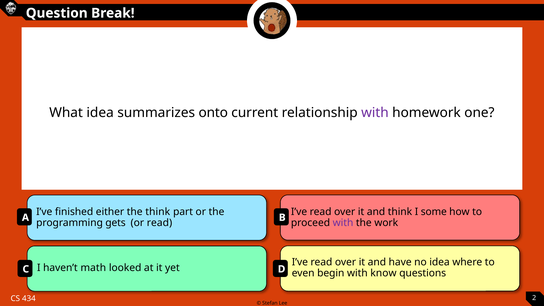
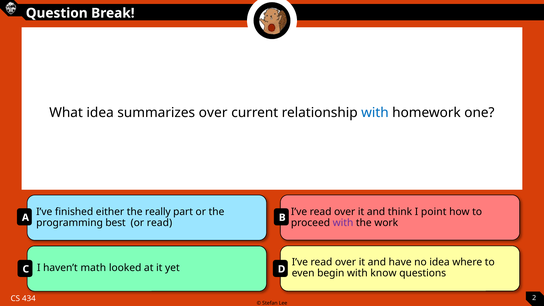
summarizes onto: onto -> over
with at (375, 113) colour: purple -> blue
the think: think -> really
some: some -> point
gets: gets -> best
